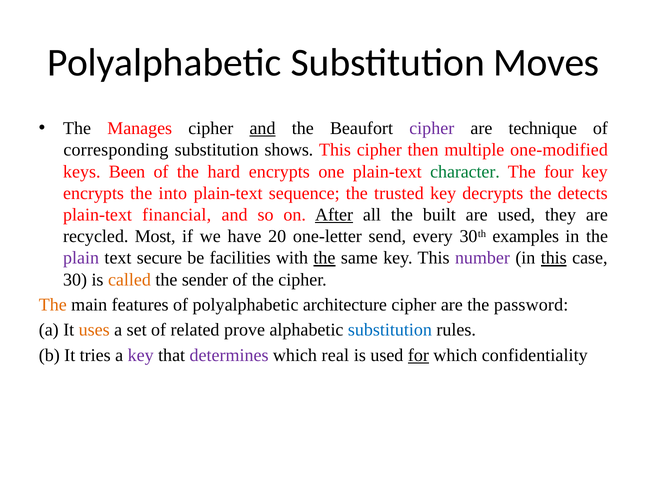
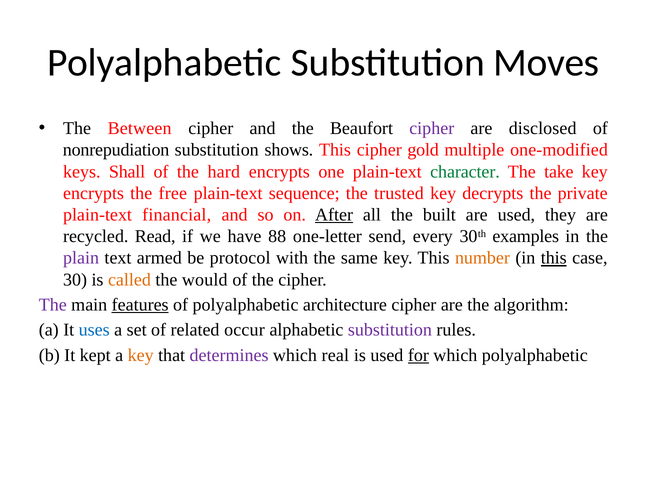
Manages: Manages -> Between
and at (263, 129) underline: present -> none
technique: technique -> disclosed
corresponding: corresponding -> nonrepudiation
then: then -> gold
Been: Been -> Shall
four: four -> take
into: into -> free
detects: detects -> private
Most: Most -> Read
20: 20 -> 88
secure: secure -> armed
facilities: facilities -> protocol
the at (324, 258) underline: present -> none
number colour: purple -> orange
sender: sender -> would
The at (53, 305) colour: orange -> purple
features underline: none -> present
password: password -> algorithm
uses colour: orange -> blue
prove: prove -> occur
substitution at (390, 330) colour: blue -> purple
tries: tries -> kept
key at (141, 355) colour: purple -> orange
which confidentiality: confidentiality -> polyalphabetic
